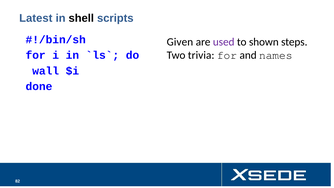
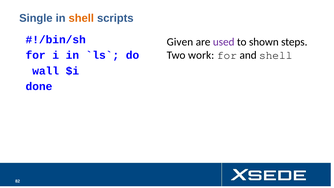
Latest: Latest -> Single
shell at (81, 18) colour: black -> orange
trivia: trivia -> work
and names: names -> shell
